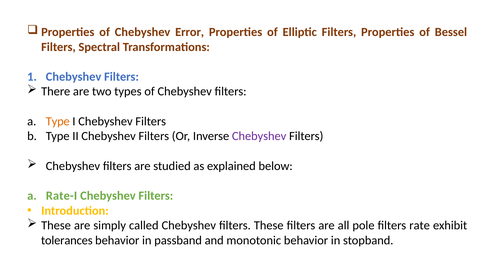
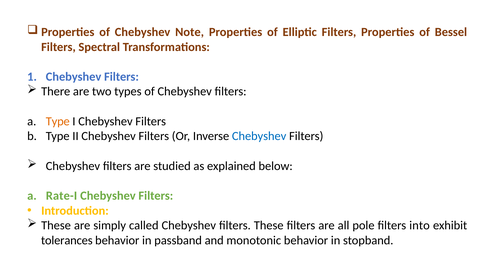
Error: Error -> Note
Chebyshev at (259, 136) colour: purple -> blue
rate: rate -> into
